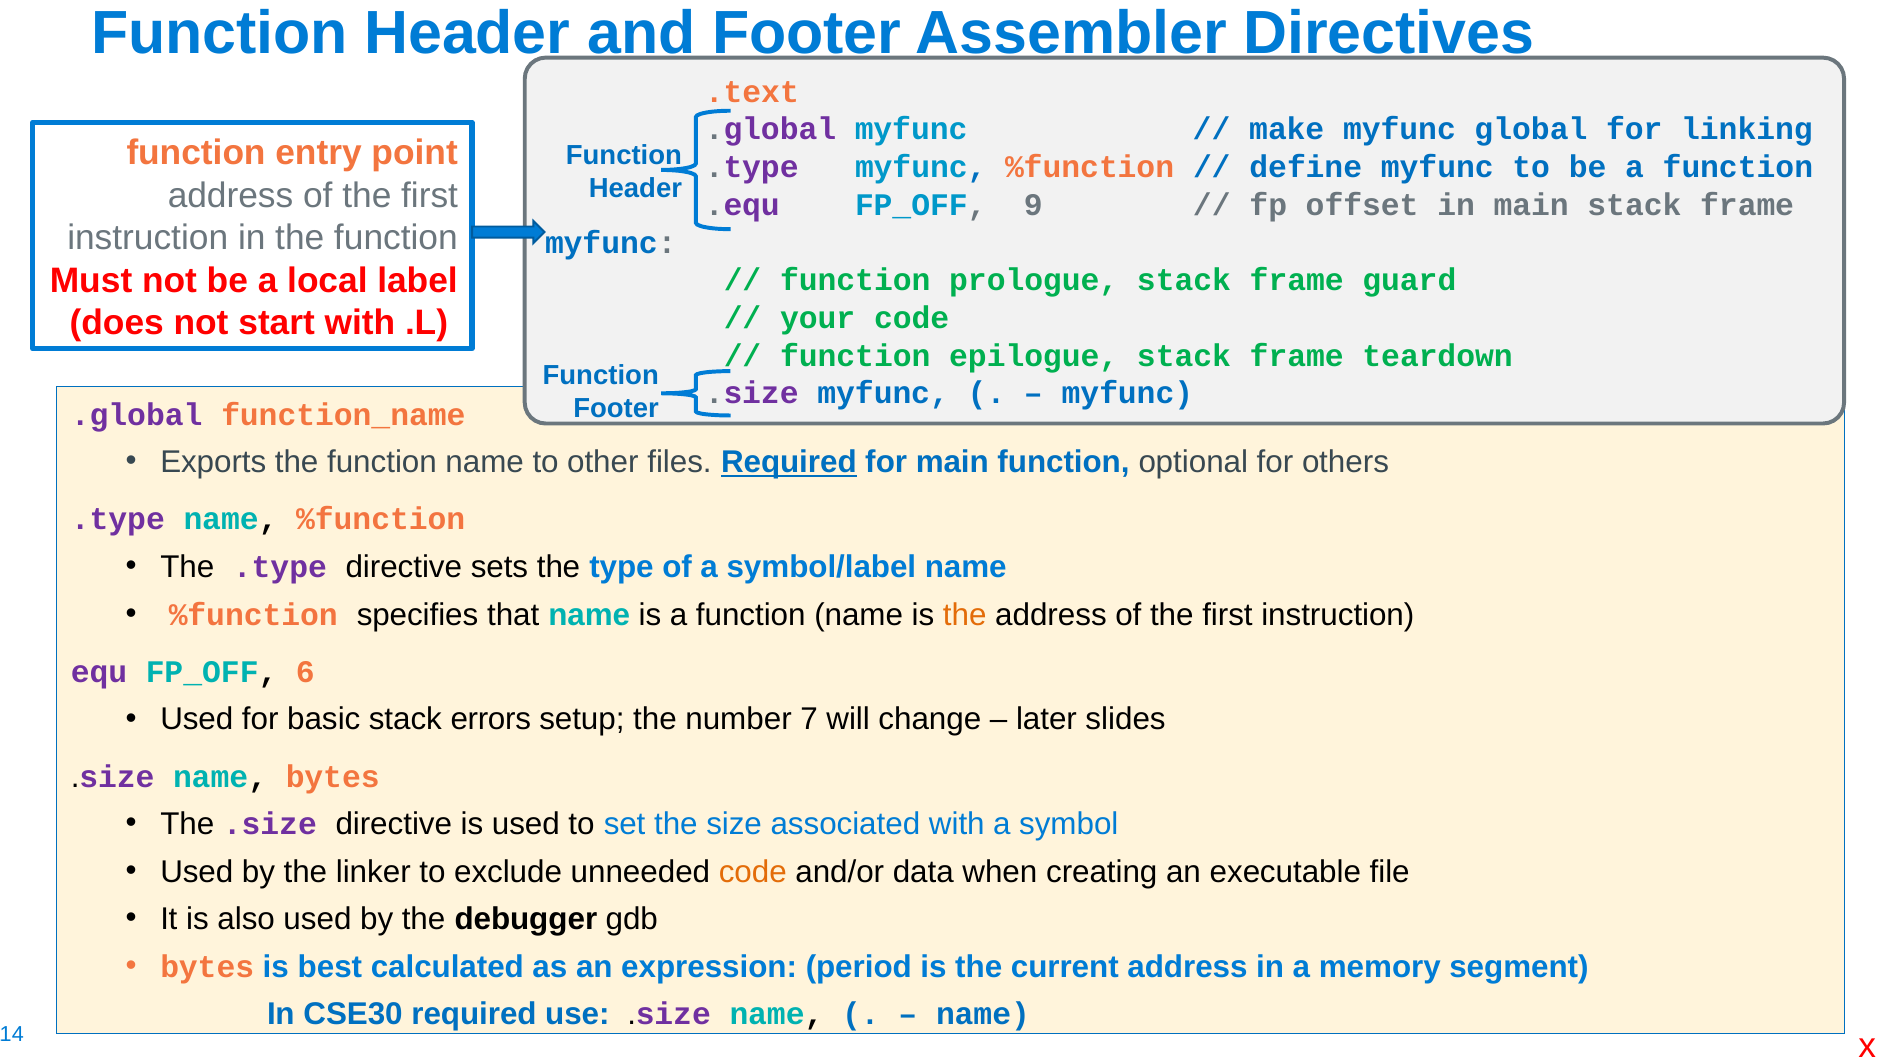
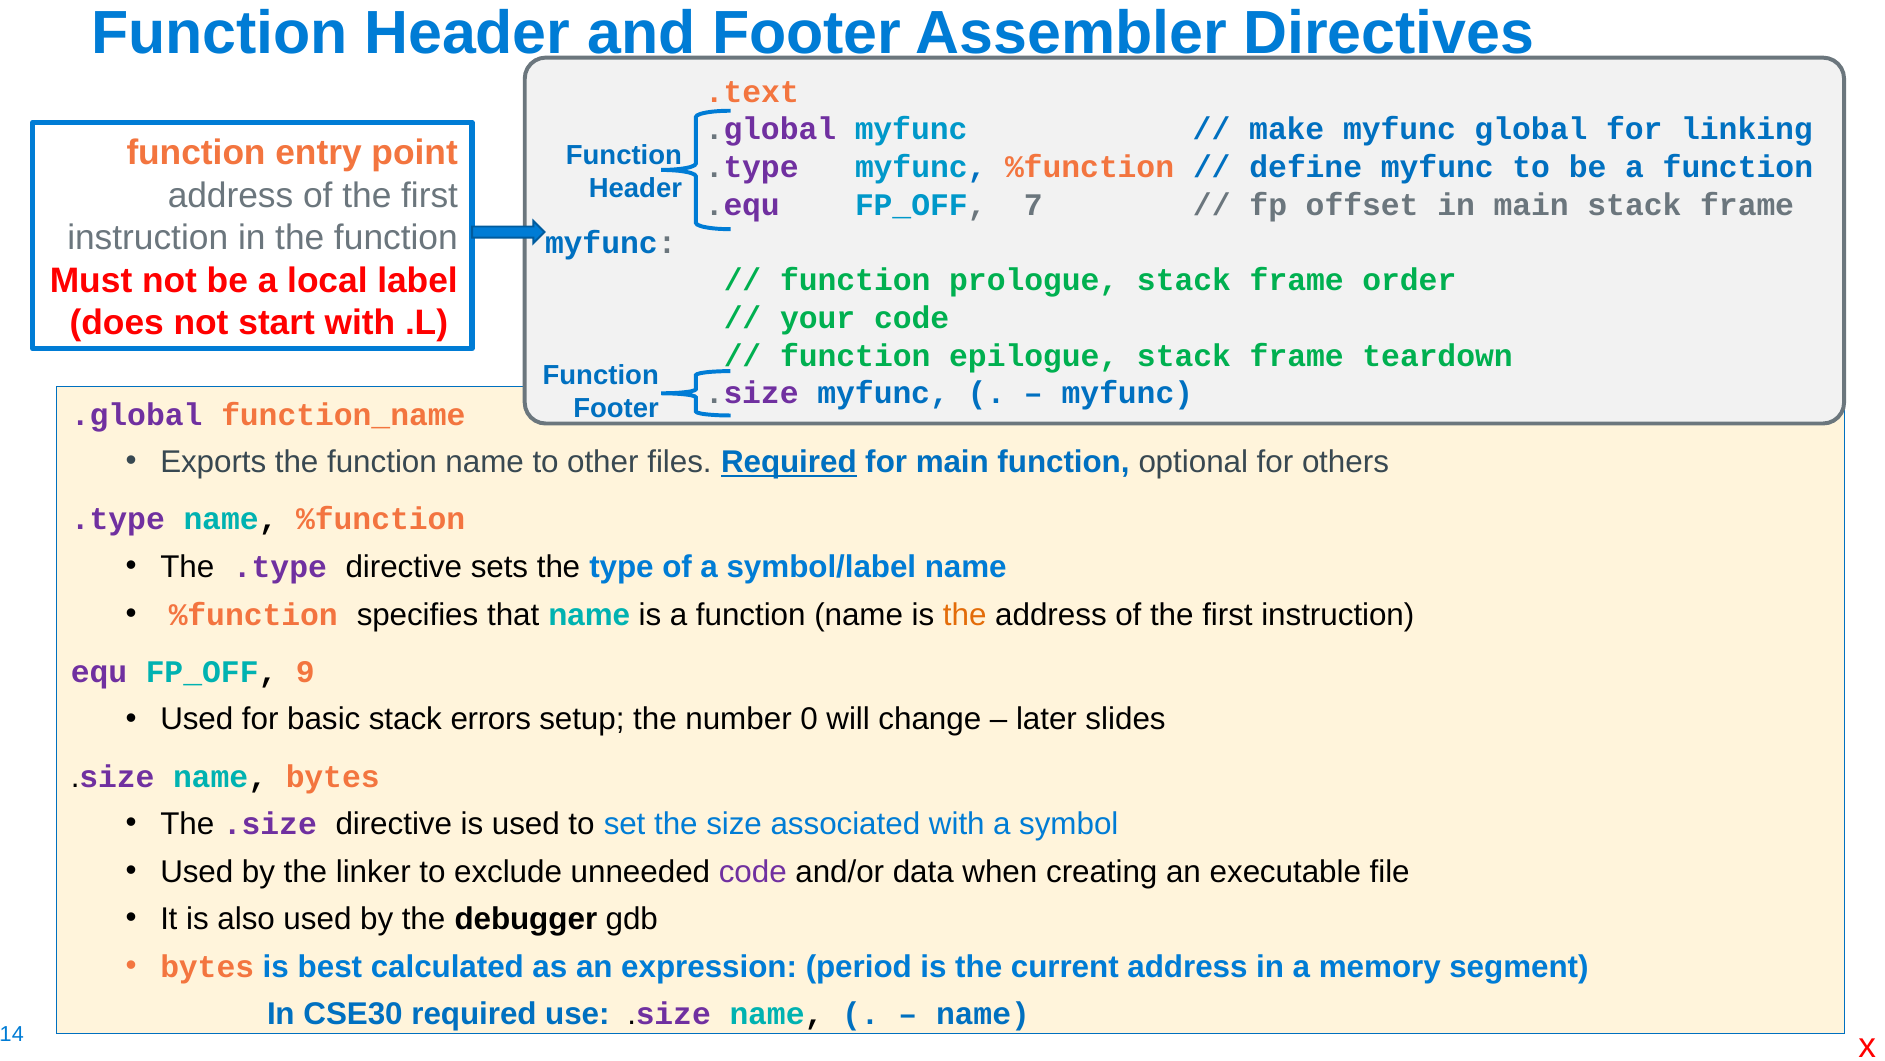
9: 9 -> 7
guard: guard -> order
6: 6 -> 9
7: 7 -> 0
code at (753, 871) colour: orange -> purple
